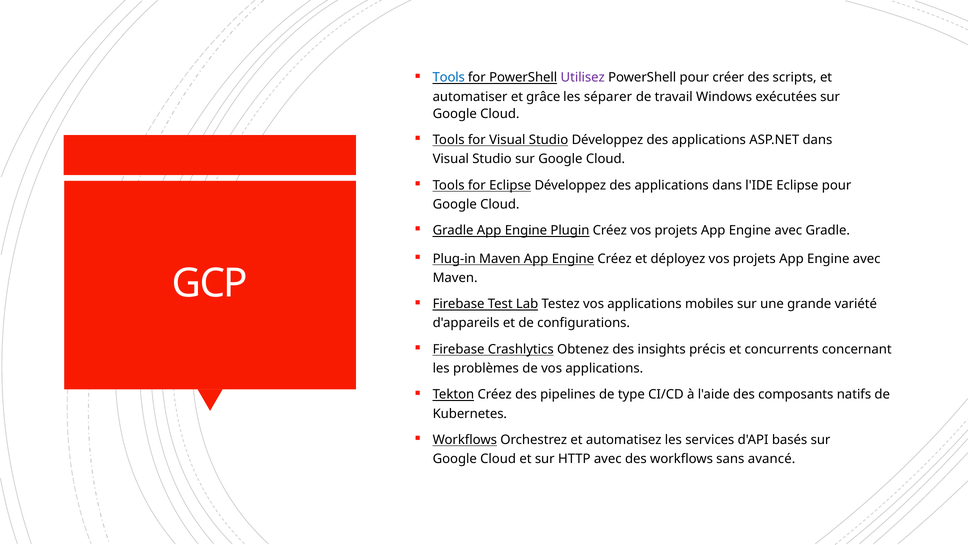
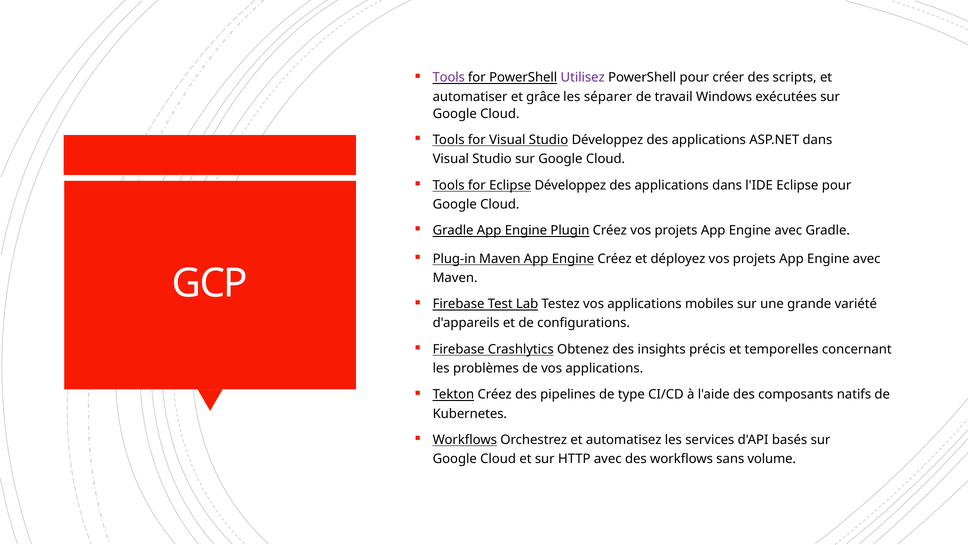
Tools at (449, 78) colour: blue -> purple
concurrents: concurrents -> temporelles
avancé: avancé -> volume
